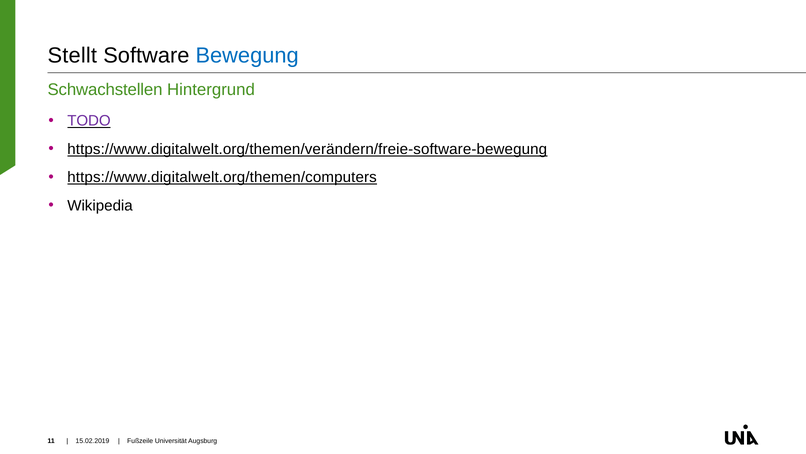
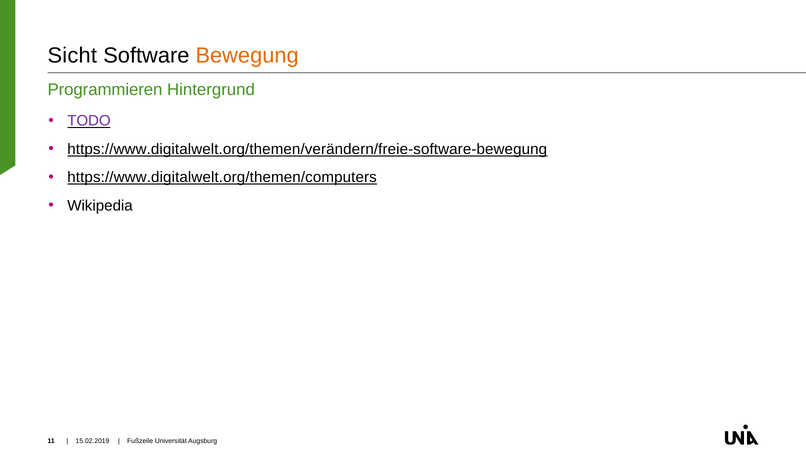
Stellt: Stellt -> Sicht
Bewegung colour: blue -> orange
Schwachstellen: Schwachstellen -> Programmieren
